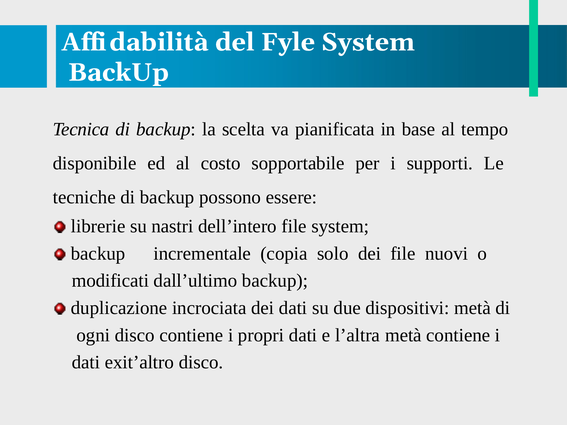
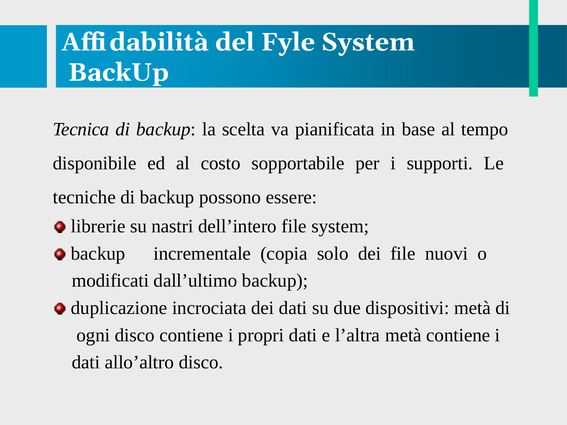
exit’altro: exit’altro -> allo’altro
